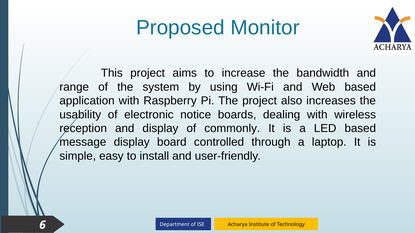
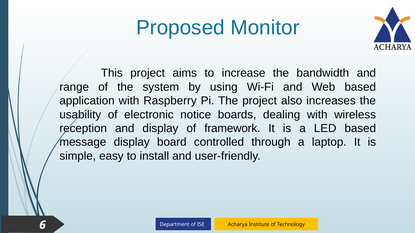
commonly: commonly -> framework
